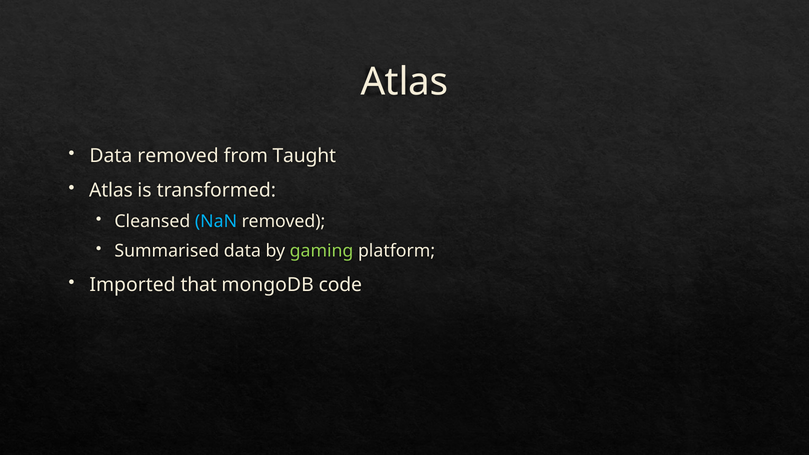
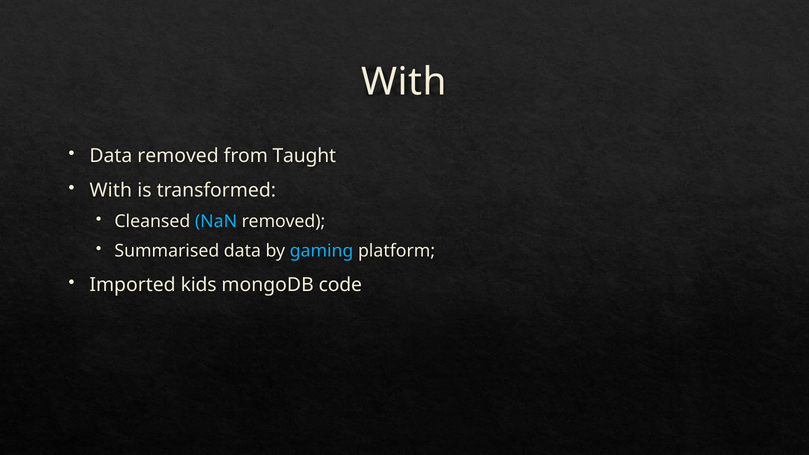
Atlas at (404, 82): Atlas -> With
Atlas at (111, 191): Atlas -> With
gaming colour: light green -> light blue
that: that -> kids
